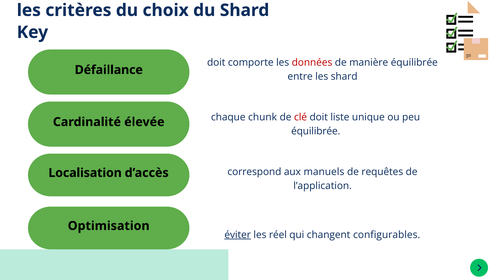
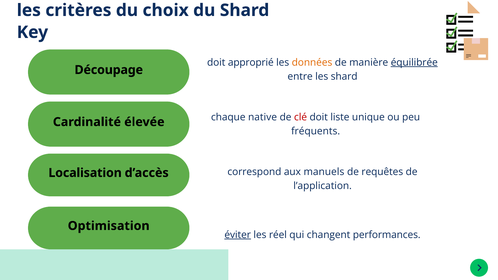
comporte: comporte -> approprié
données colour: red -> orange
équilibrée at (414, 62) underline: none -> present
Défaillance: Défaillance -> Découpage
chunk: chunk -> native
équilibrée at (316, 131): équilibrée -> fréquents
configurables: configurables -> performances
